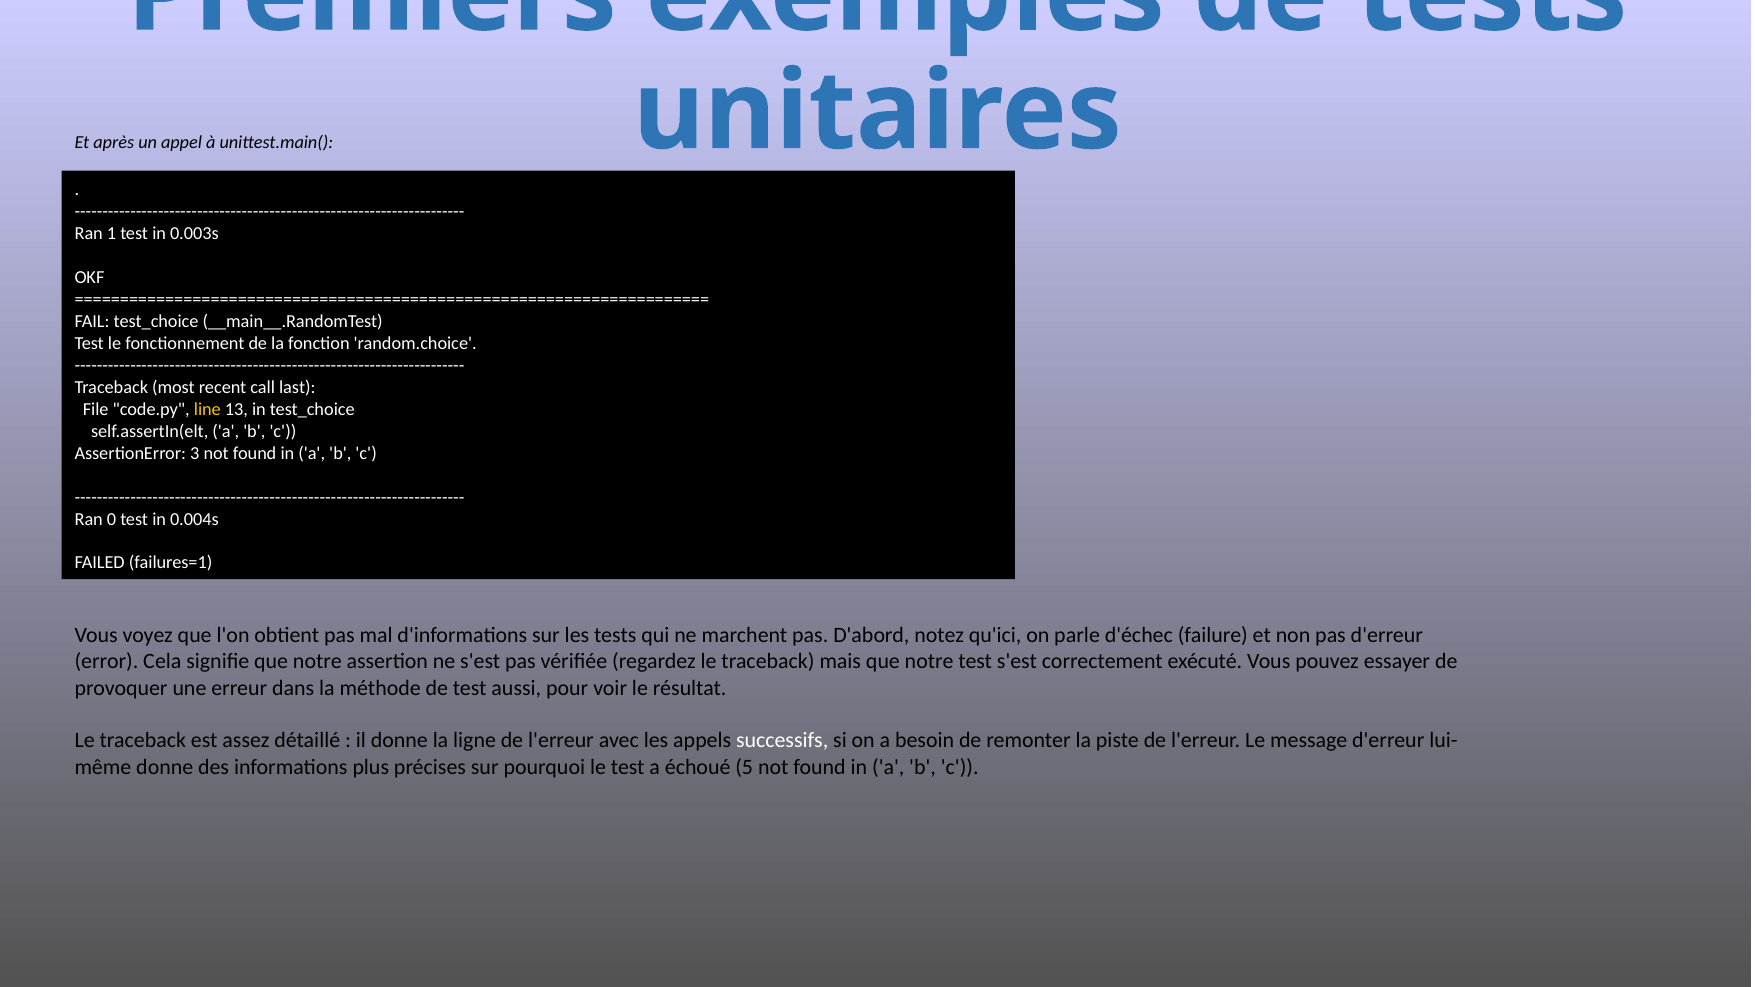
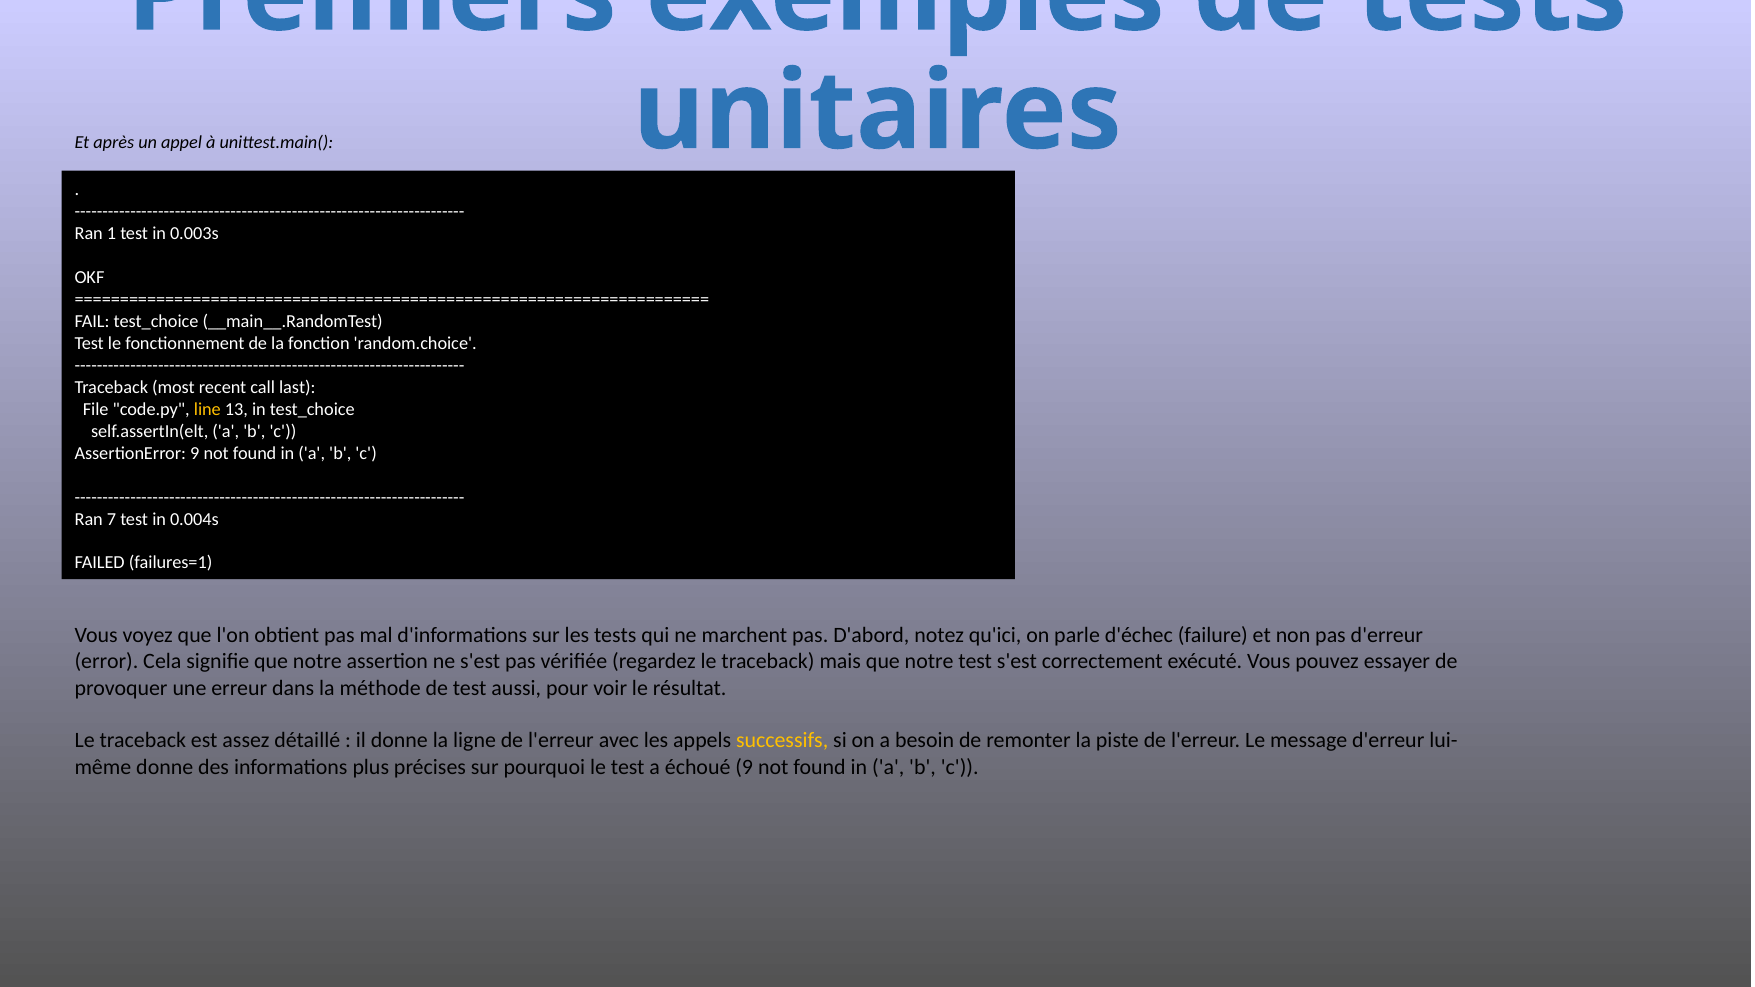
AssertionError 3: 3 -> 9
0: 0 -> 7
successifs colour: white -> yellow
échoué 5: 5 -> 9
